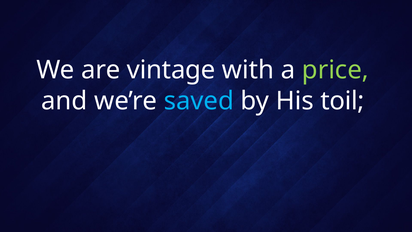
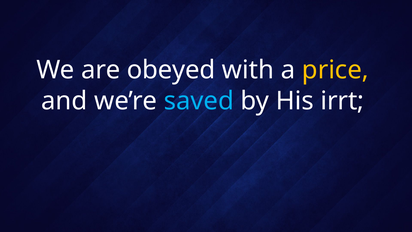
vintage: vintage -> obeyed
price colour: light green -> yellow
toil: toil -> irrt
